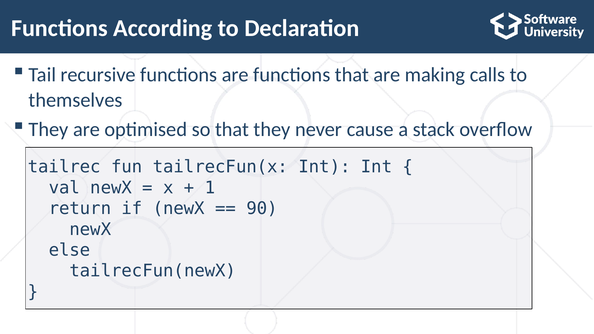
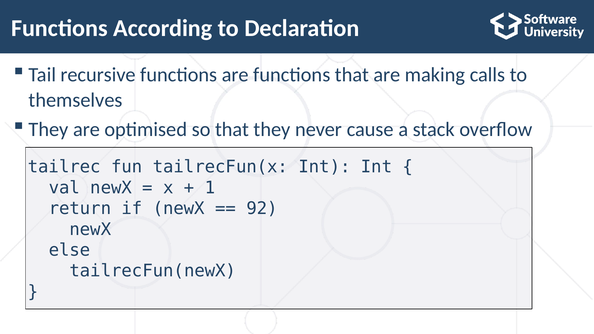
90: 90 -> 92
